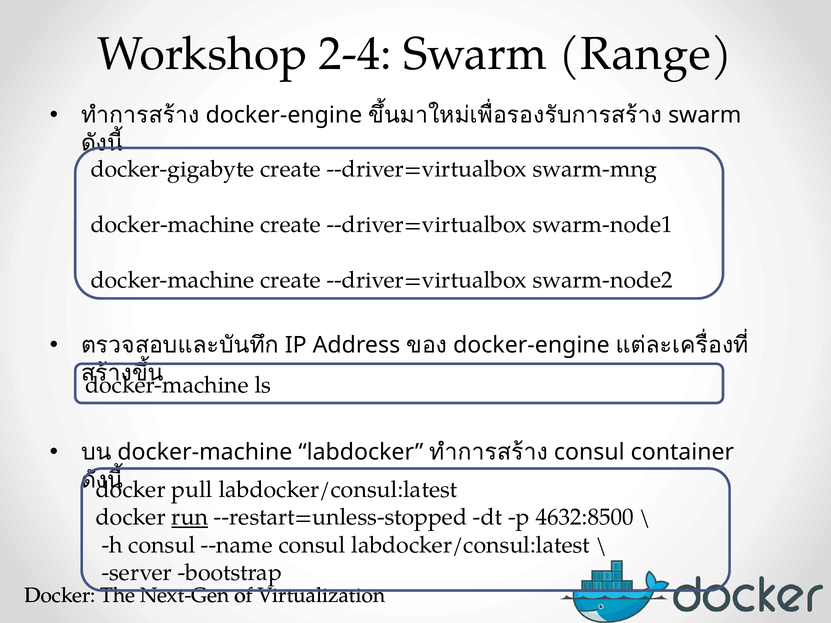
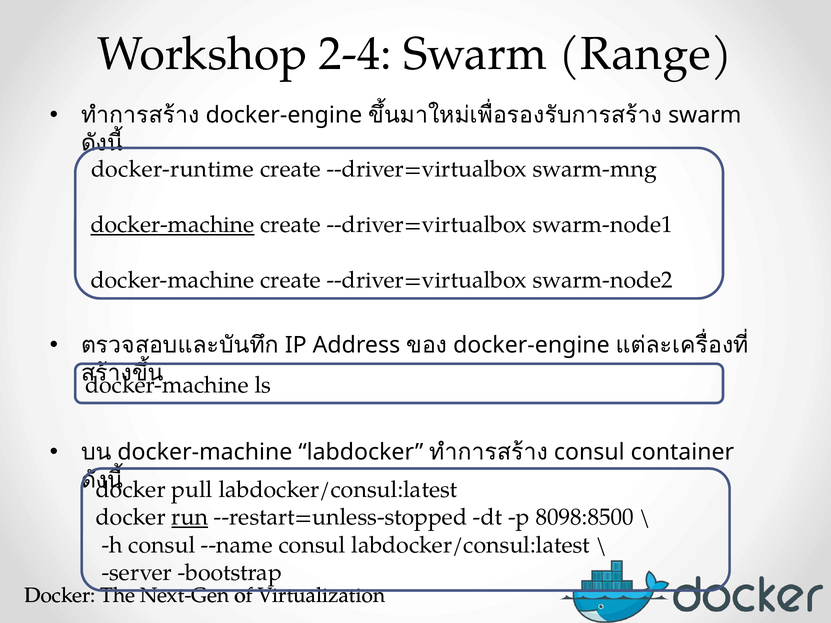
docker-gigabyte: docker-gigabyte -> docker-runtime
docker-machine at (173, 225) underline: none -> present
4632:8500: 4632:8500 -> 8098:8500
